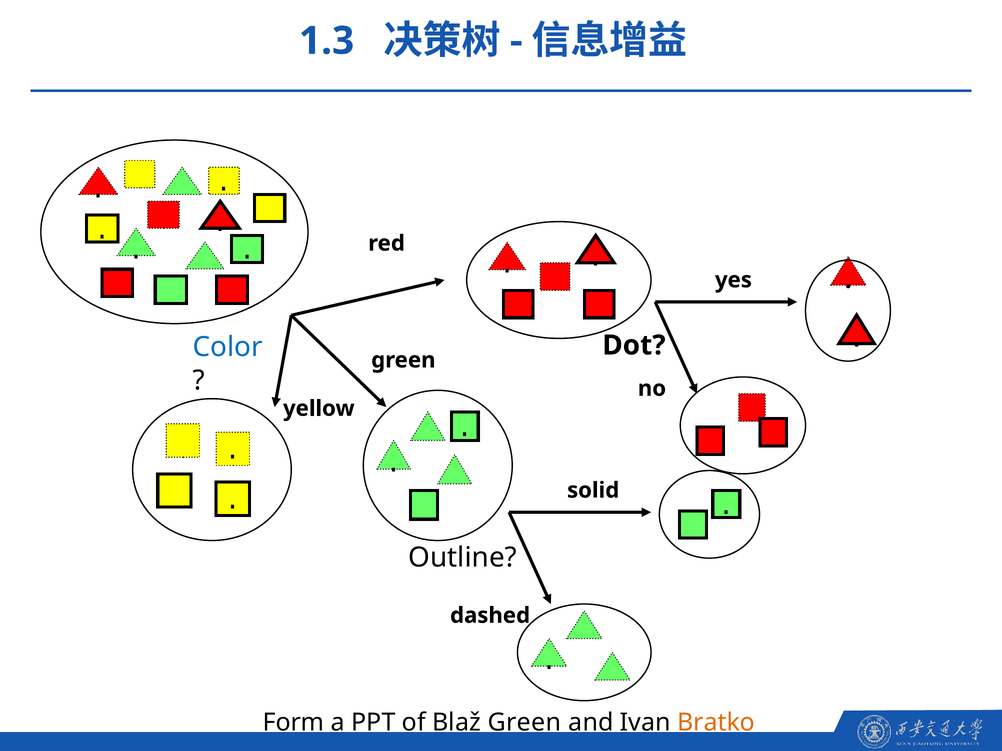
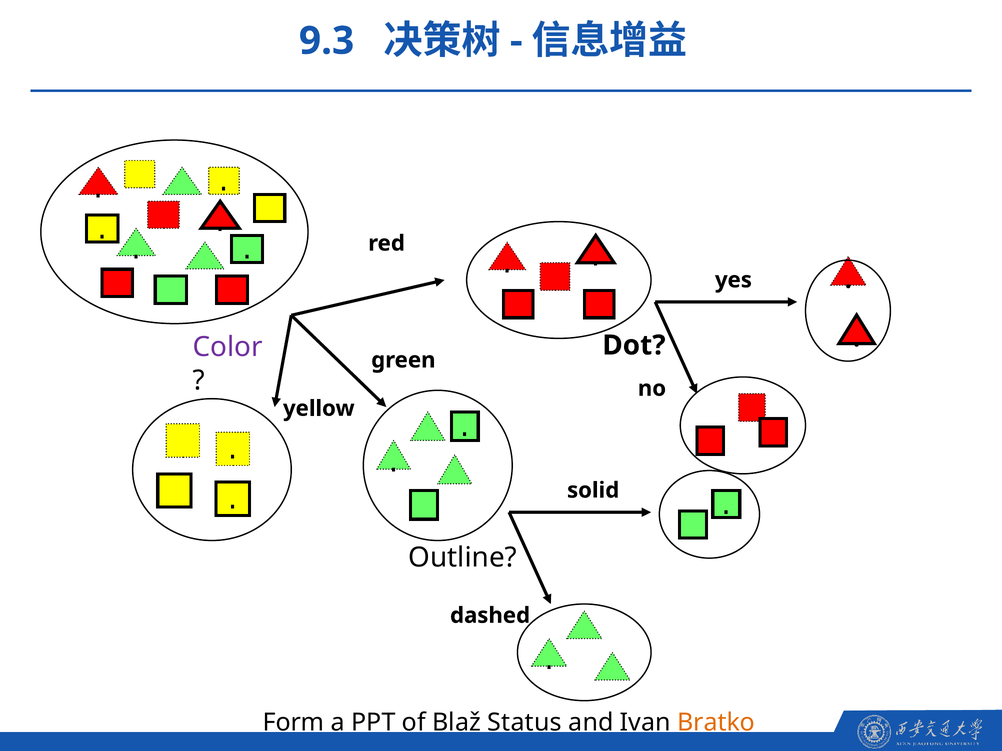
1.3: 1.3 -> 9.3
Color colour: blue -> purple
Blaž Green: Green -> Status
